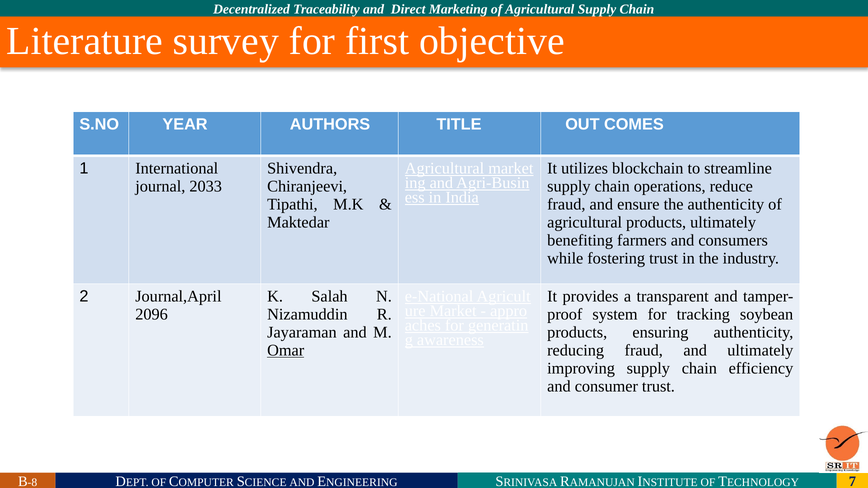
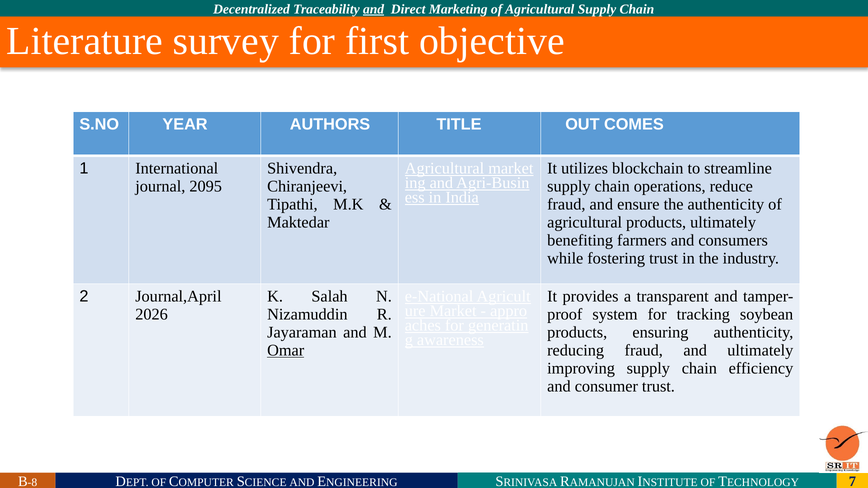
and at (374, 9) underline: none -> present
2033: 2033 -> 2095
2096: 2096 -> 2026
